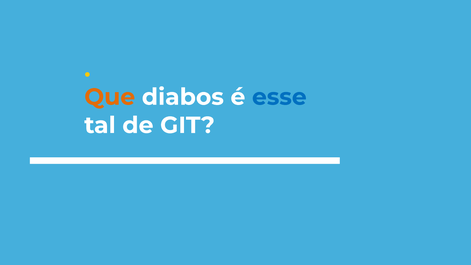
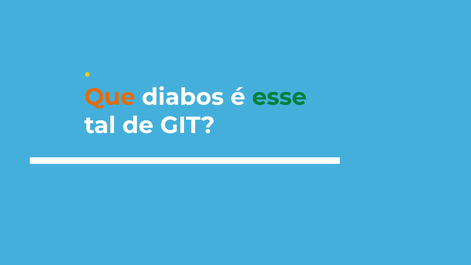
esse colour: blue -> green
